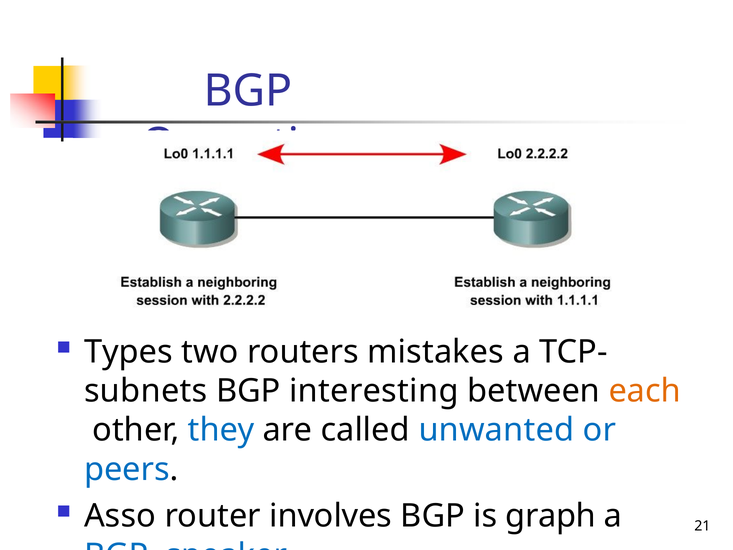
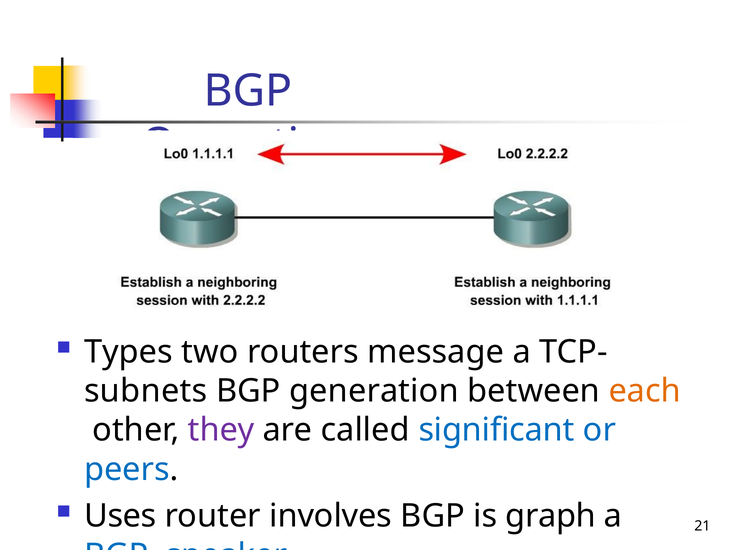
mistakes: mistakes -> message
interesting: interesting -> generation
they colour: blue -> purple
unwanted: unwanted -> significant
Asso: Asso -> Uses
